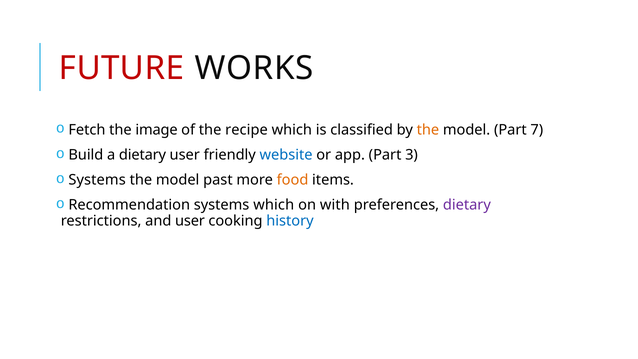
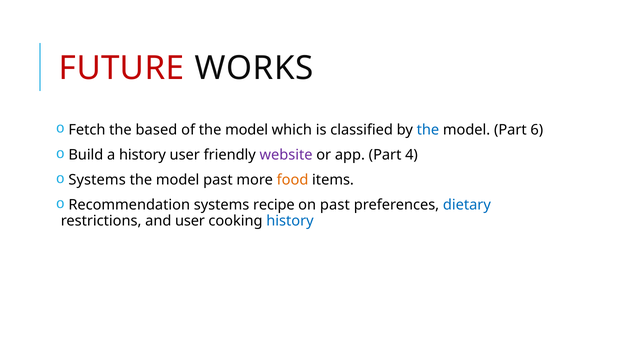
image: image -> based
of the recipe: recipe -> model
the at (428, 130) colour: orange -> blue
7: 7 -> 6
a dietary: dietary -> history
website colour: blue -> purple
3: 3 -> 4
systems which: which -> recipe
on with: with -> past
dietary at (467, 205) colour: purple -> blue
